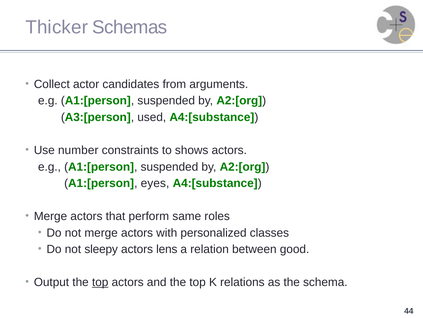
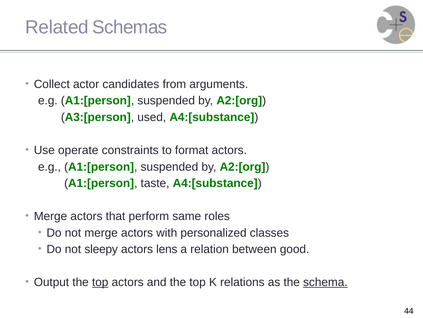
Thicker: Thicker -> Related
number: number -> operate
shows: shows -> format
eyes: eyes -> taste
schema underline: none -> present
